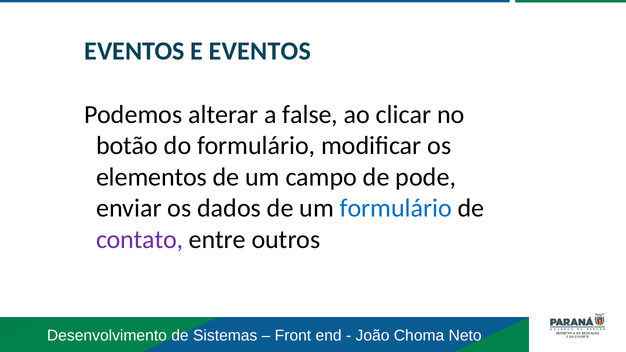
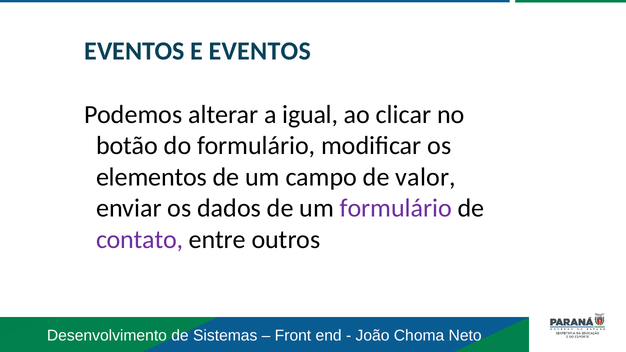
false: false -> igual
pode: pode -> valor
formulário at (396, 208) colour: blue -> purple
